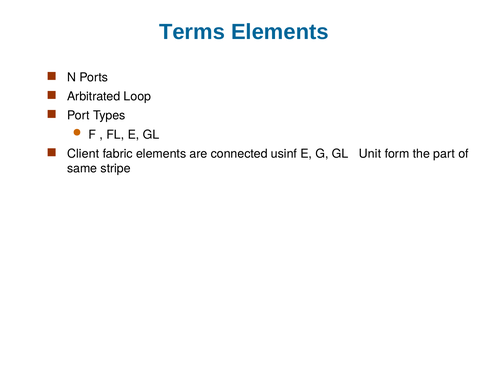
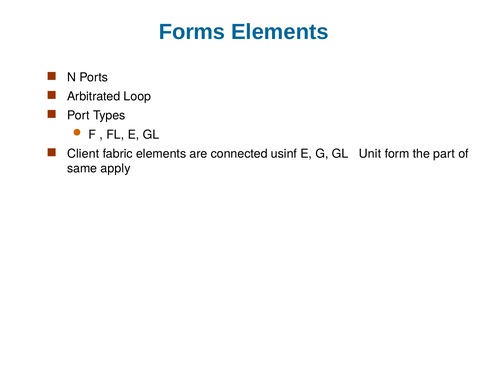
Terms: Terms -> Forms
stripe: stripe -> apply
